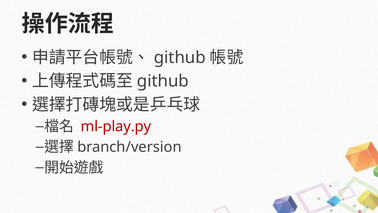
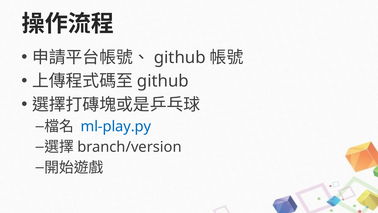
ml-play.py colour: red -> blue
